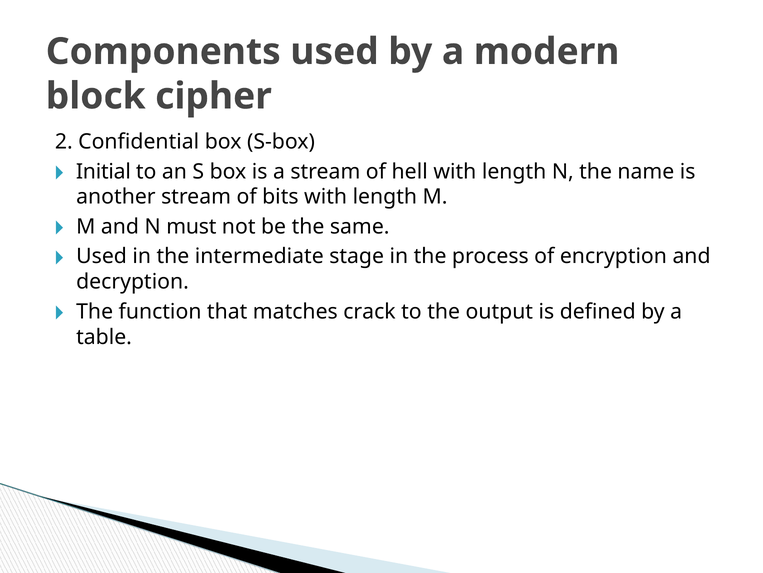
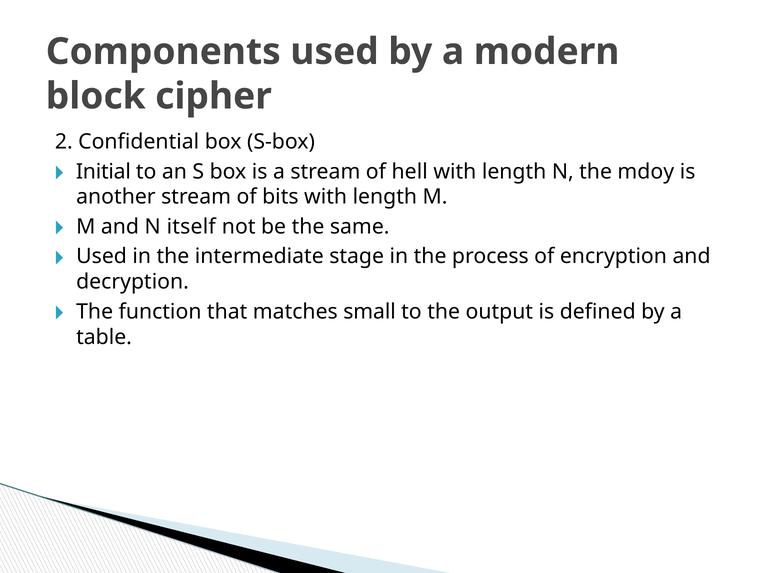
name: name -> mdoy
must: must -> itself
crack: crack -> small
